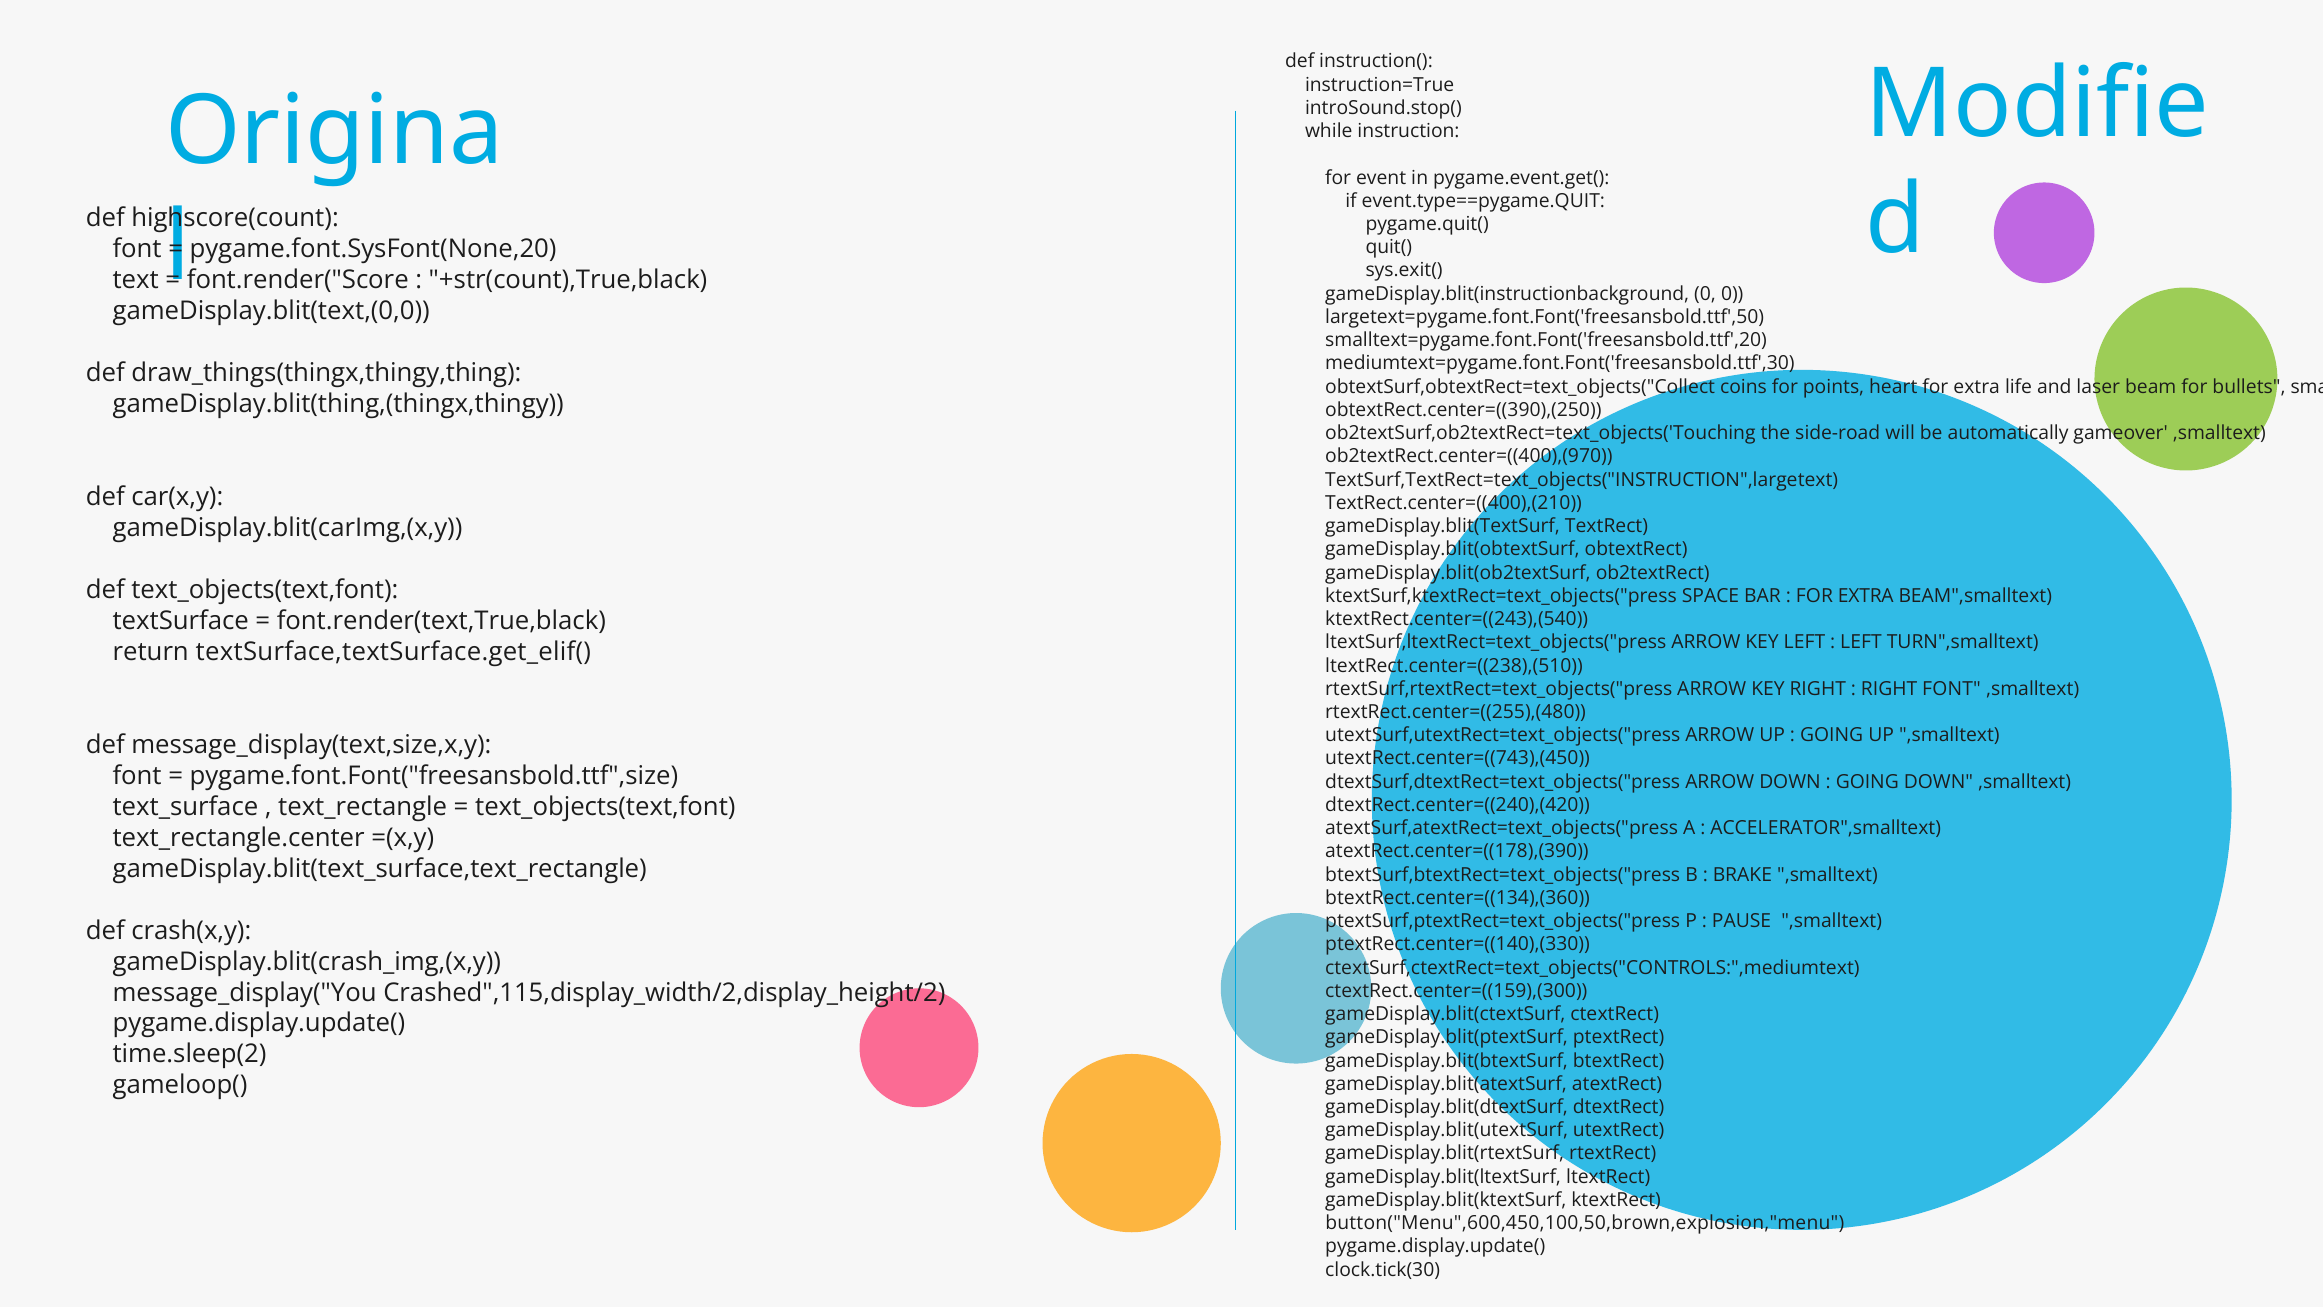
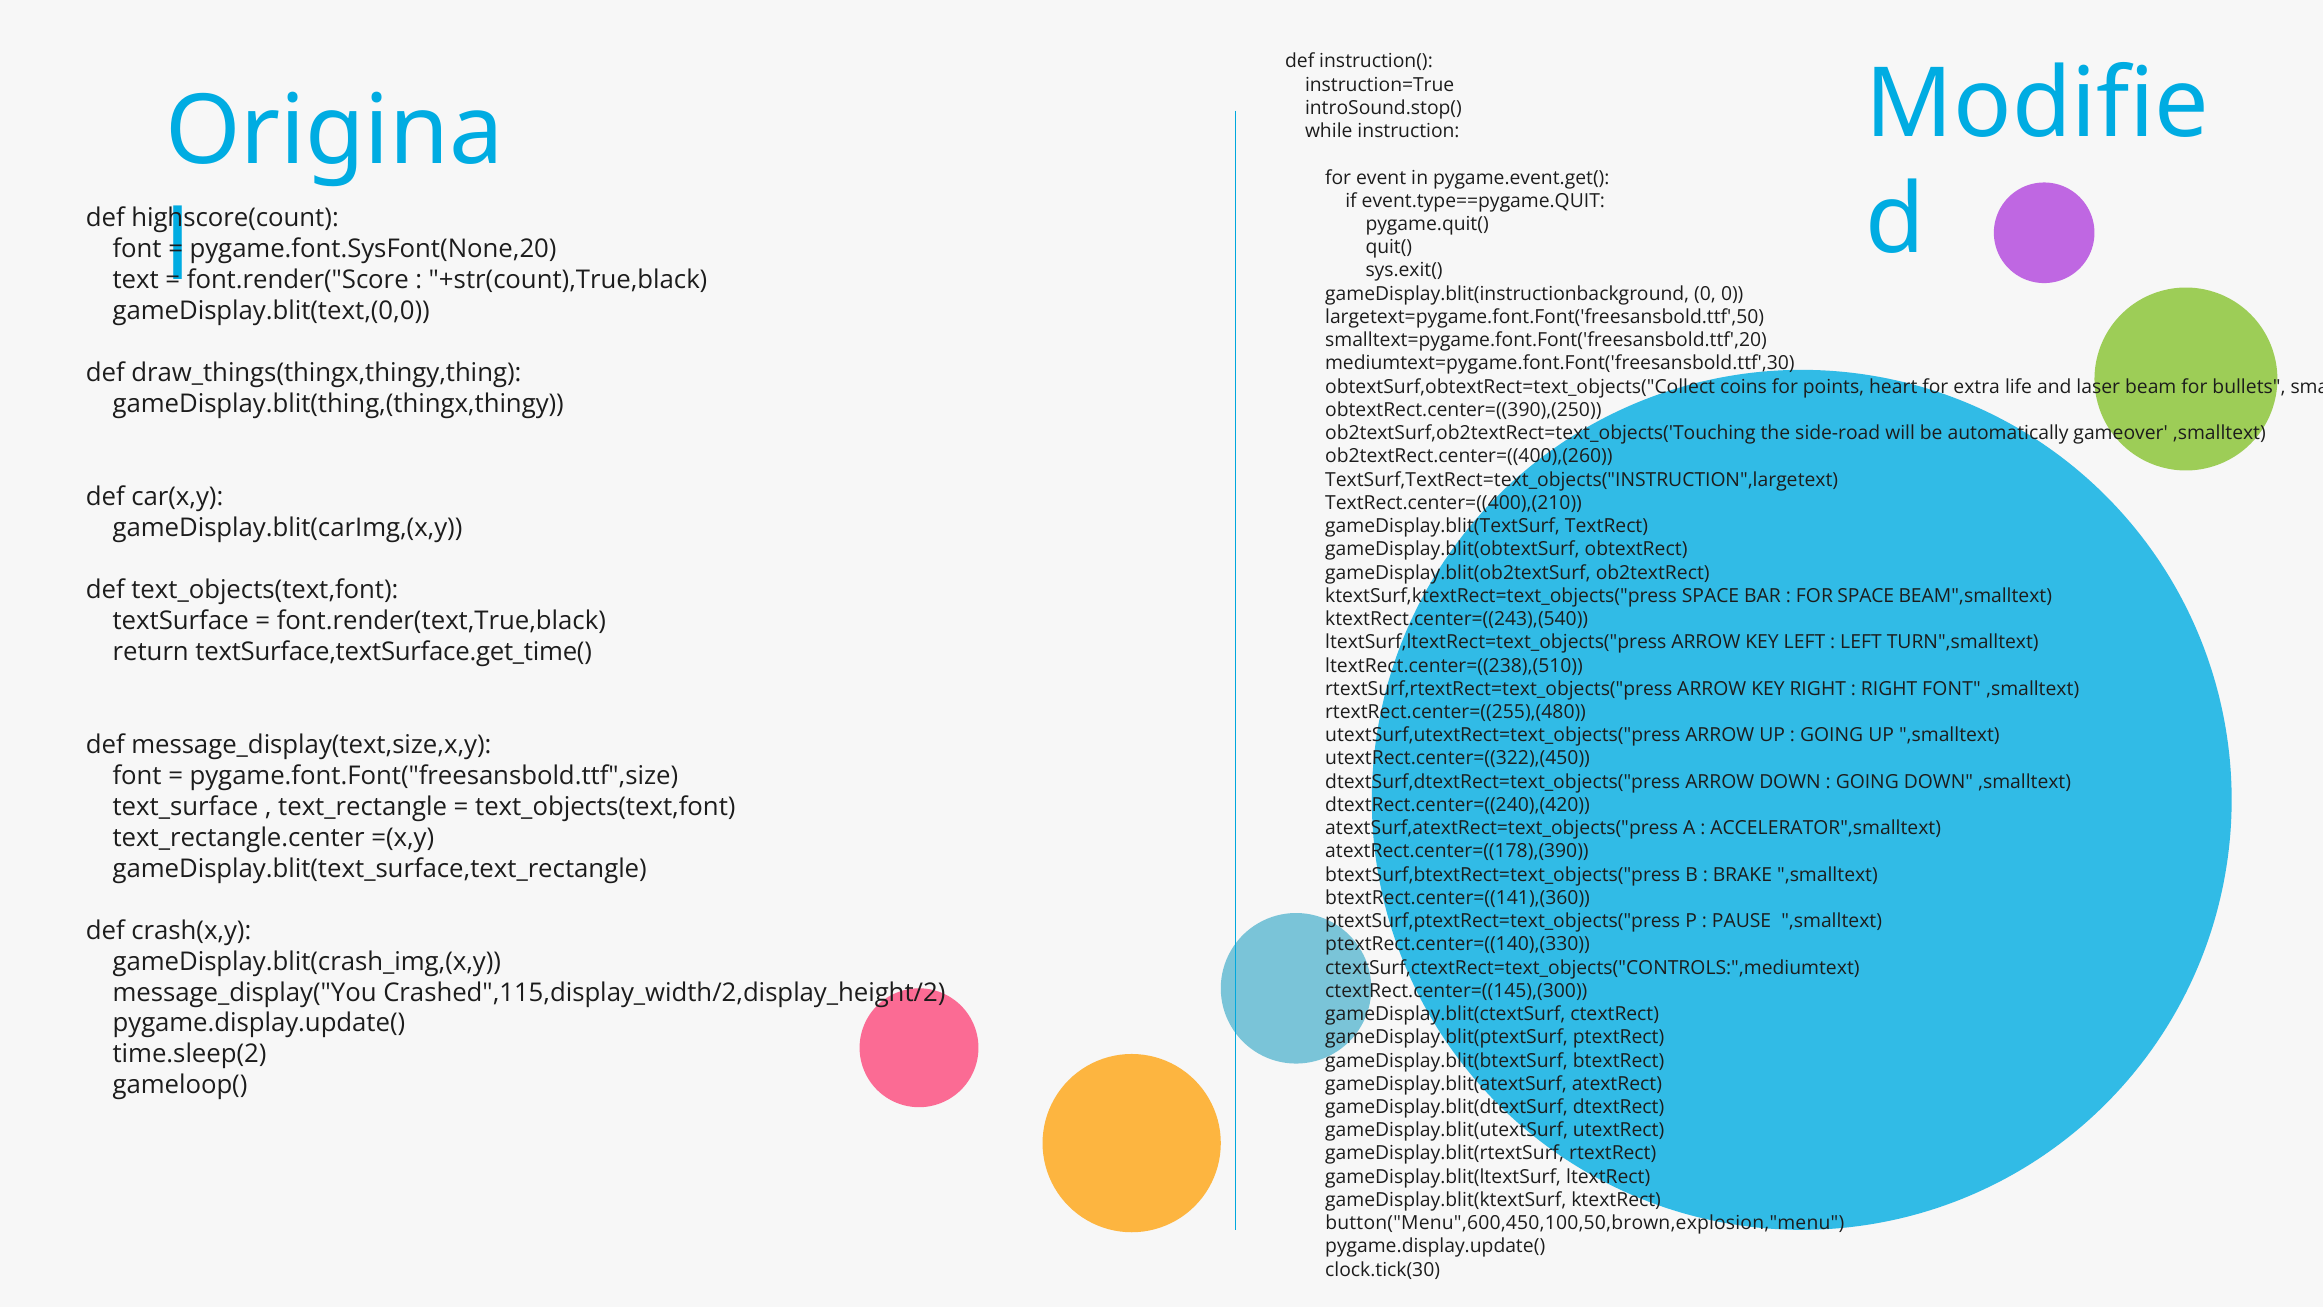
ob2textRect.center=((400),(970: ob2textRect.center=((400),(970 -> ob2textRect.center=((400),(260
EXTRA at (1866, 596): EXTRA -> SPACE
textSurface,textSurface.get_elif(: textSurface,textSurface.get_elif( -> textSurface,textSurface.get_time(
utextRect.center=((743),(450: utextRect.center=((743),(450 -> utextRect.center=((322),(450
btextRect.center=((134),(360: btextRect.center=((134),(360 -> btextRect.center=((141),(360
ctextRect.center=((159),(300: ctextRect.center=((159),(300 -> ctextRect.center=((145),(300
